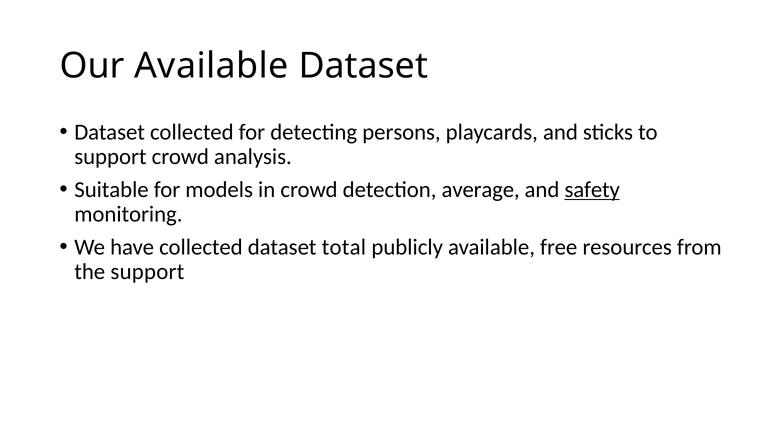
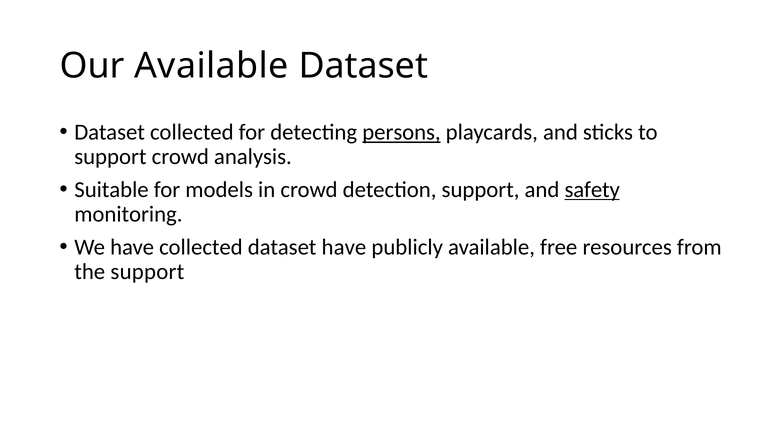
persons underline: none -> present
detection average: average -> support
dataset total: total -> have
